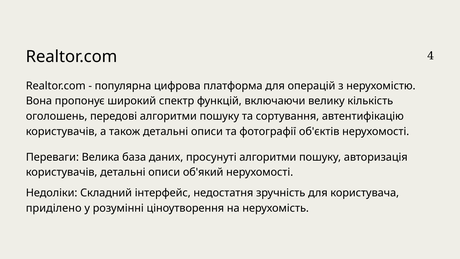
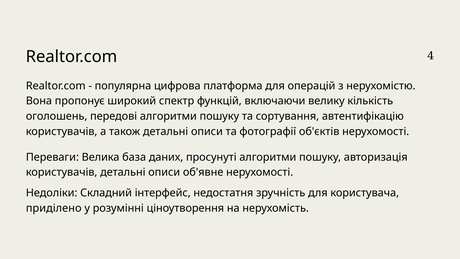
об'який: об'який -> об'явне
